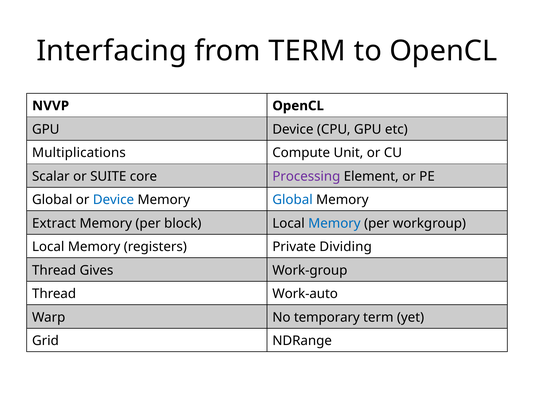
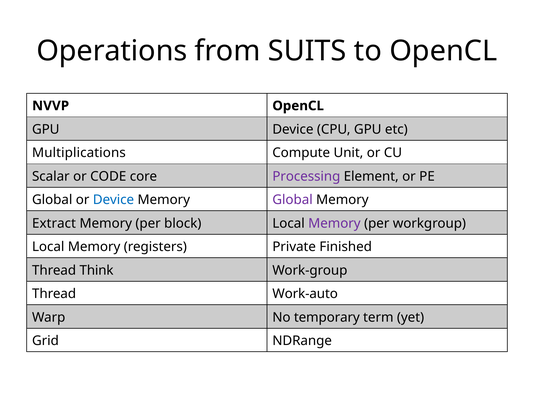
Interfacing: Interfacing -> Operations
from TERM: TERM -> SUITS
SUITE: SUITE -> CODE
Global at (293, 200) colour: blue -> purple
Memory at (334, 224) colour: blue -> purple
Dividing: Dividing -> Finished
Gives: Gives -> Think
